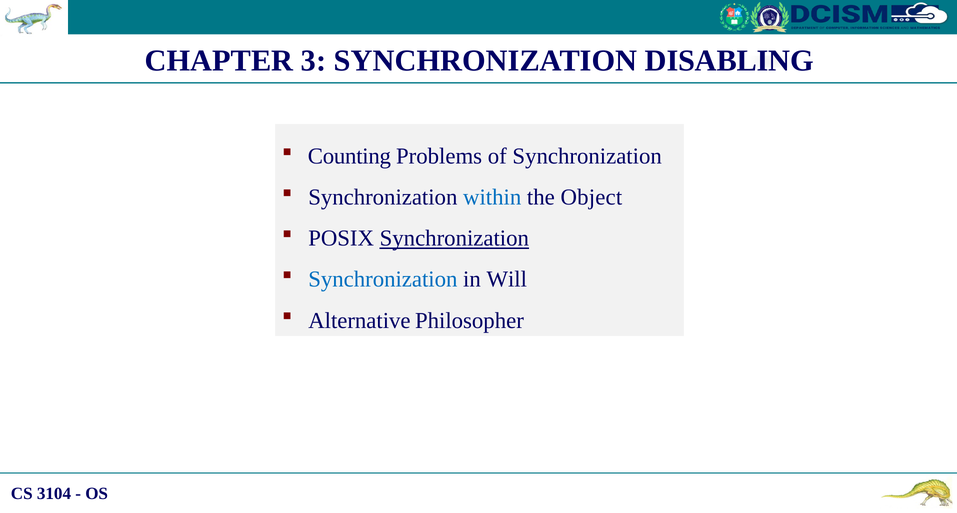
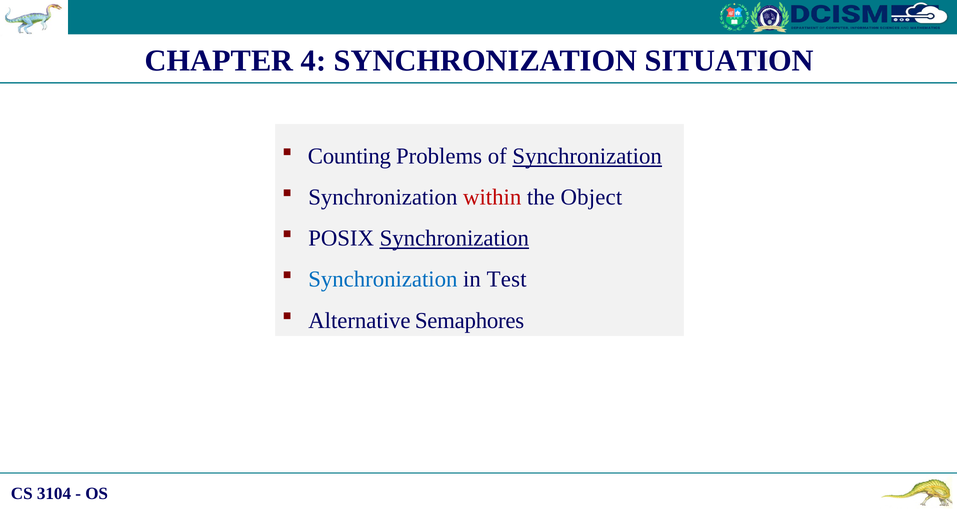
3: 3 -> 4
DISABLING: DISABLING -> SITUATION
Synchronization at (587, 156) underline: none -> present
within colour: blue -> red
Will: Will -> Test
Philosopher: Philosopher -> Semaphores
